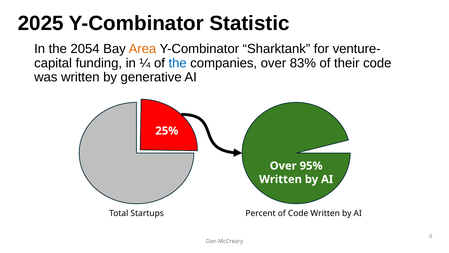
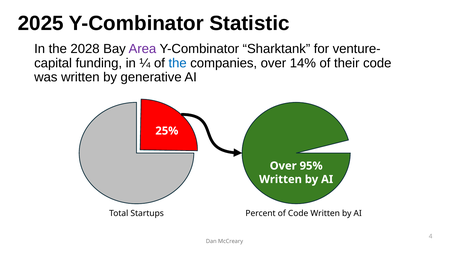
2054: 2054 -> 2028
Area colour: orange -> purple
83%: 83% -> 14%
